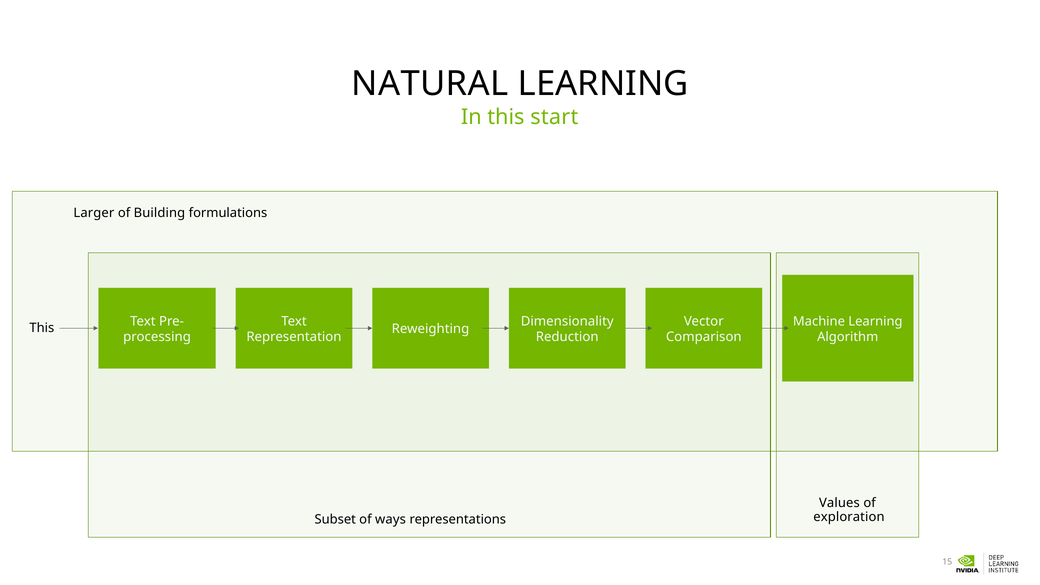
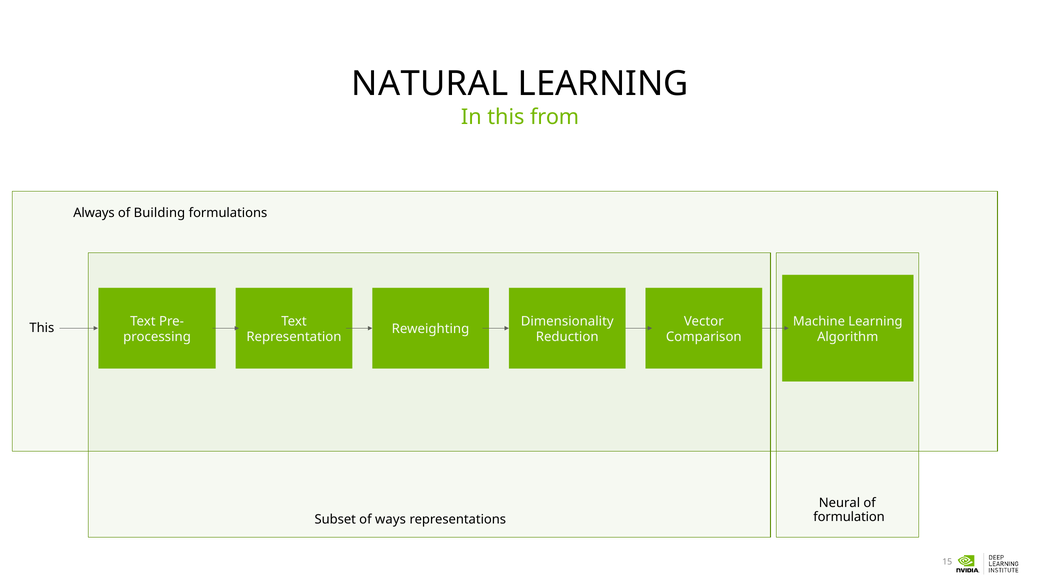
start: start -> from
Larger: Larger -> Always
Values: Values -> Neural
exploration: exploration -> formulation
